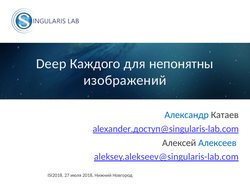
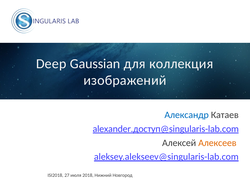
Каждого: Каждого -> Gaussian
непонятны: непонятны -> коллекция
Алексеев colour: blue -> orange
